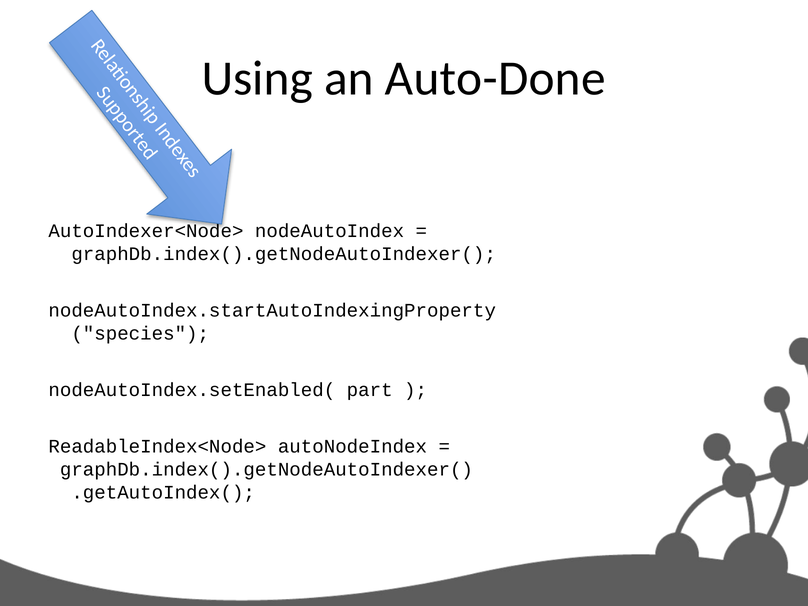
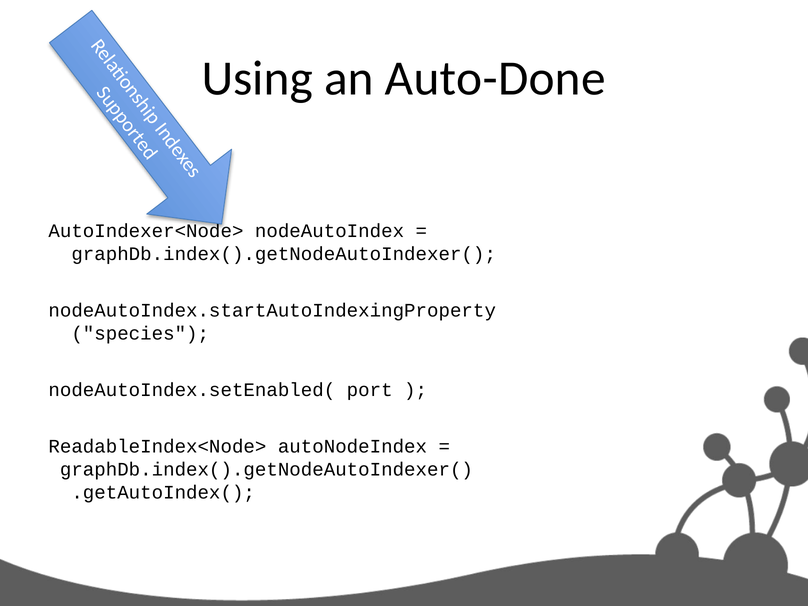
part: part -> port
